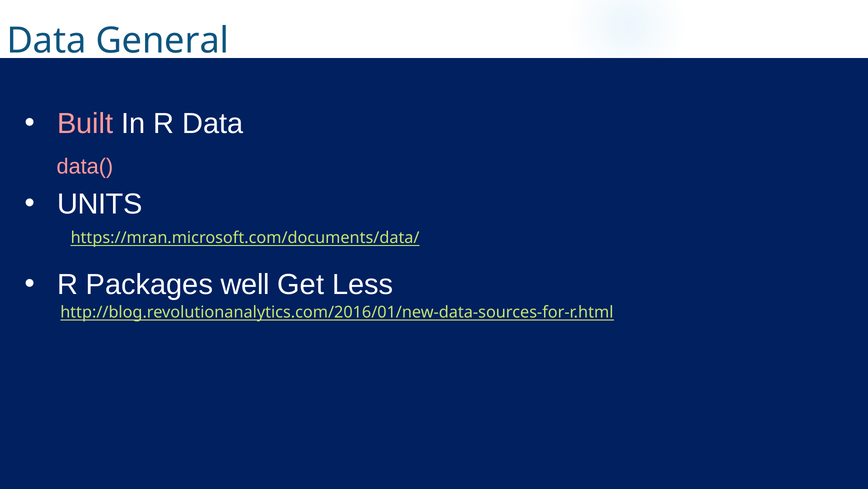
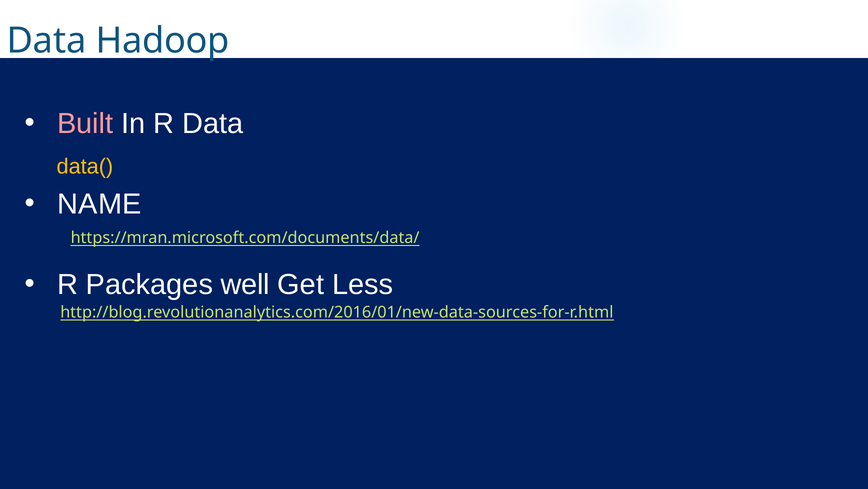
General: General -> Hadoop
data( colour: pink -> yellow
UNITS: UNITS -> NAME
